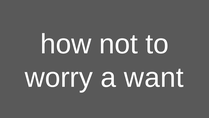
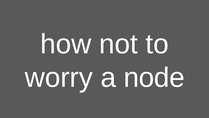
want: want -> node
